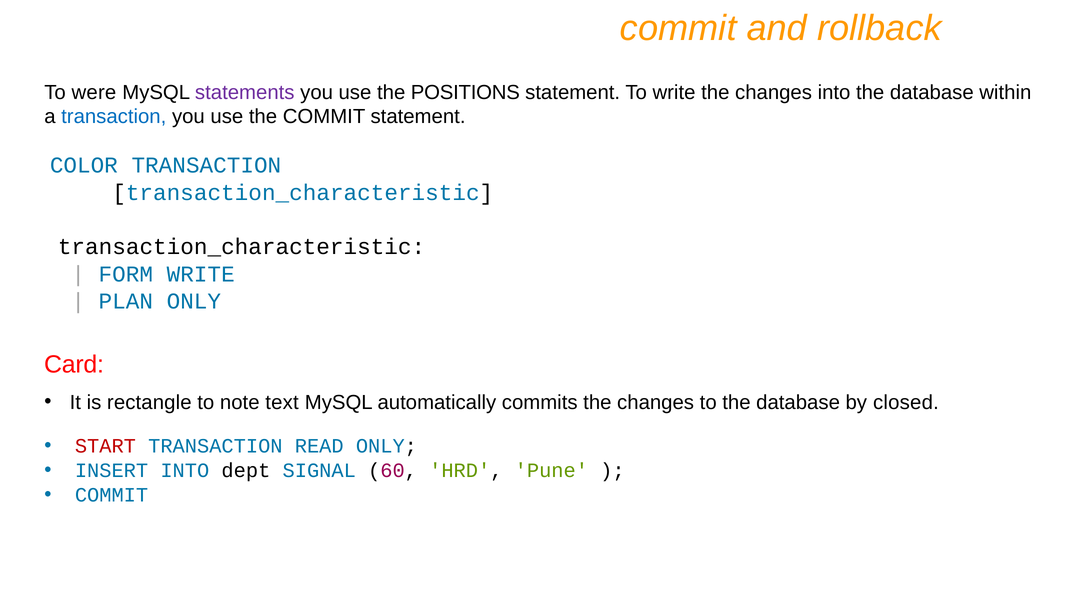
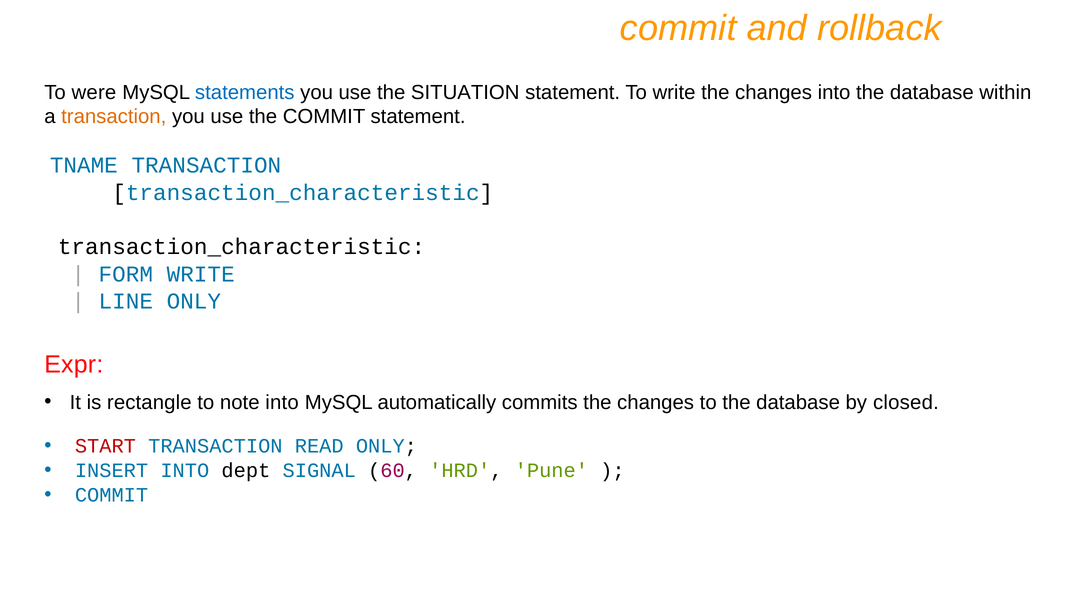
statements colour: purple -> blue
POSITIONS: POSITIONS -> SITUATION
transaction at (114, 117) colour: blue -> orange
COLOR: COLOR -> TNAME
PLAN: PLAN -> LINE
Card: Card -> Expr
note text: text -> into
